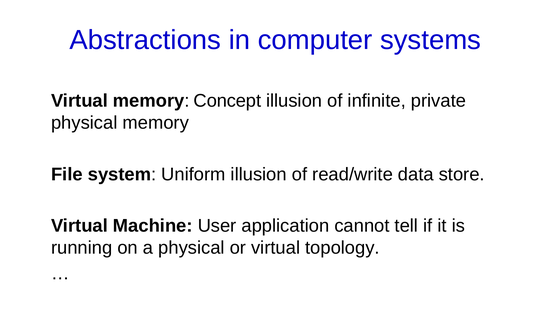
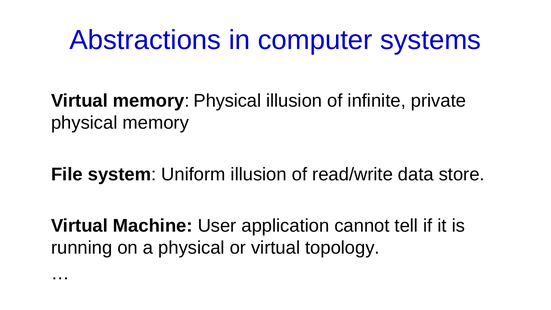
memory Concept: Concept -> Physical
